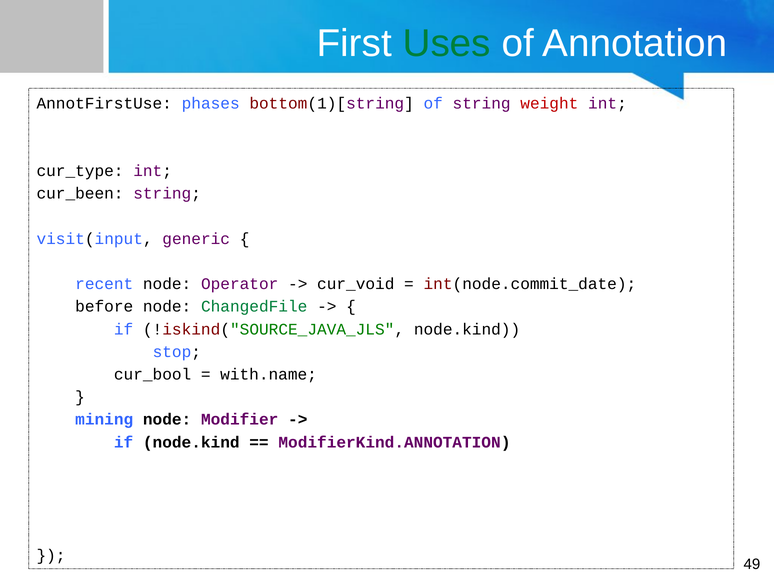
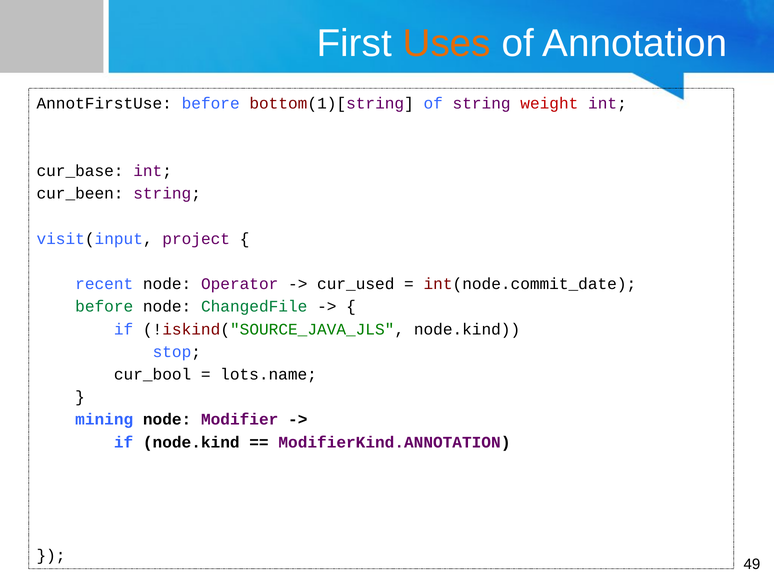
Uses colour: green -> orange
AnnotFirstUse phases: phases -> before
cur_type: cur_type -> cur_base
generic: generic -> project
cur_void: cur_void -> cur_used
before at (104, 306) colour: black -> green
with.name: with.name -> lots.name
